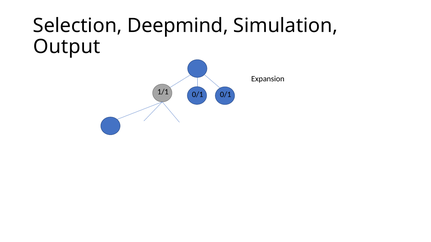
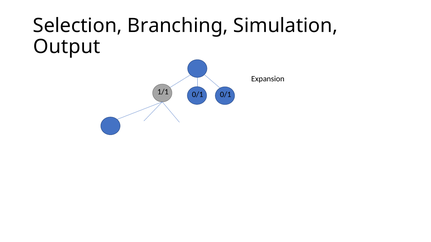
Deepmind: Deepmind -> Branching
